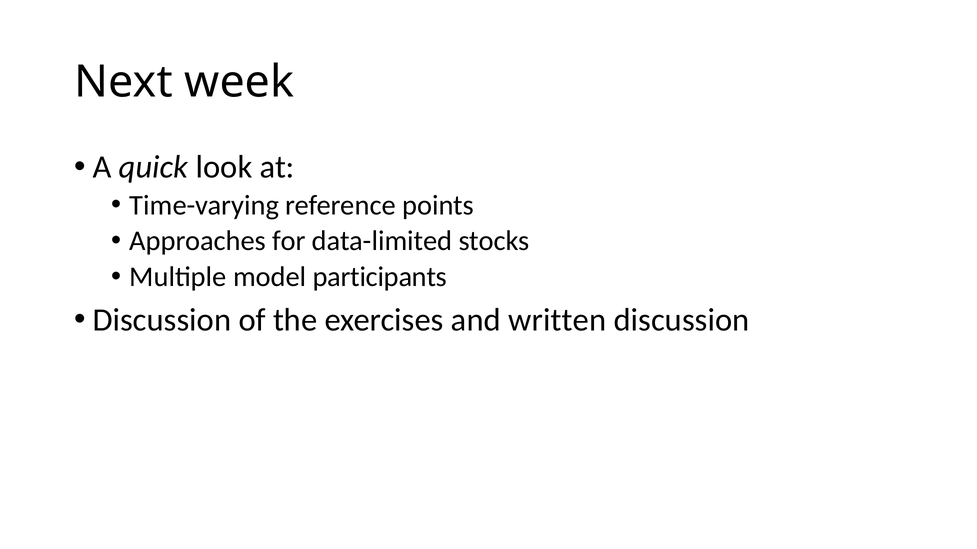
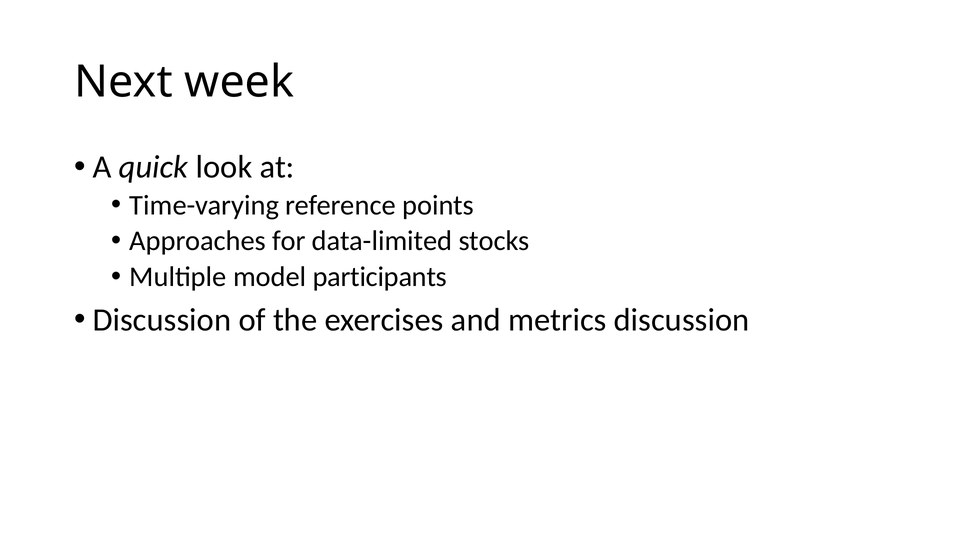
written: written -> metrics
